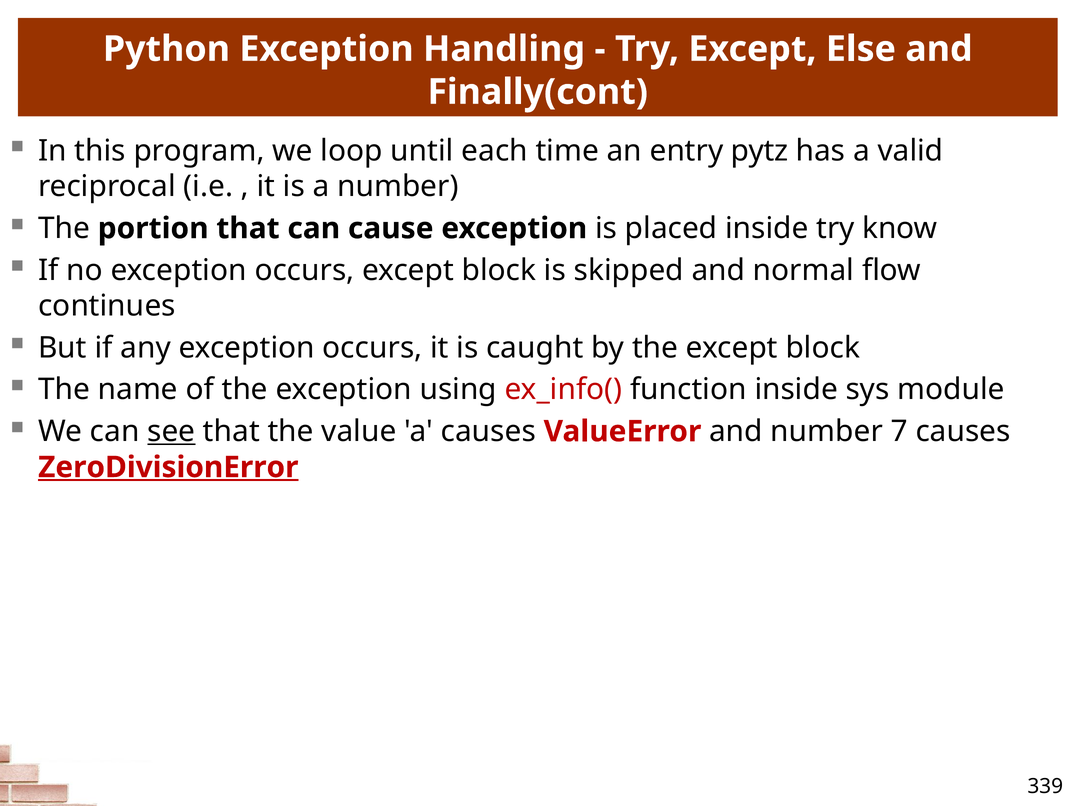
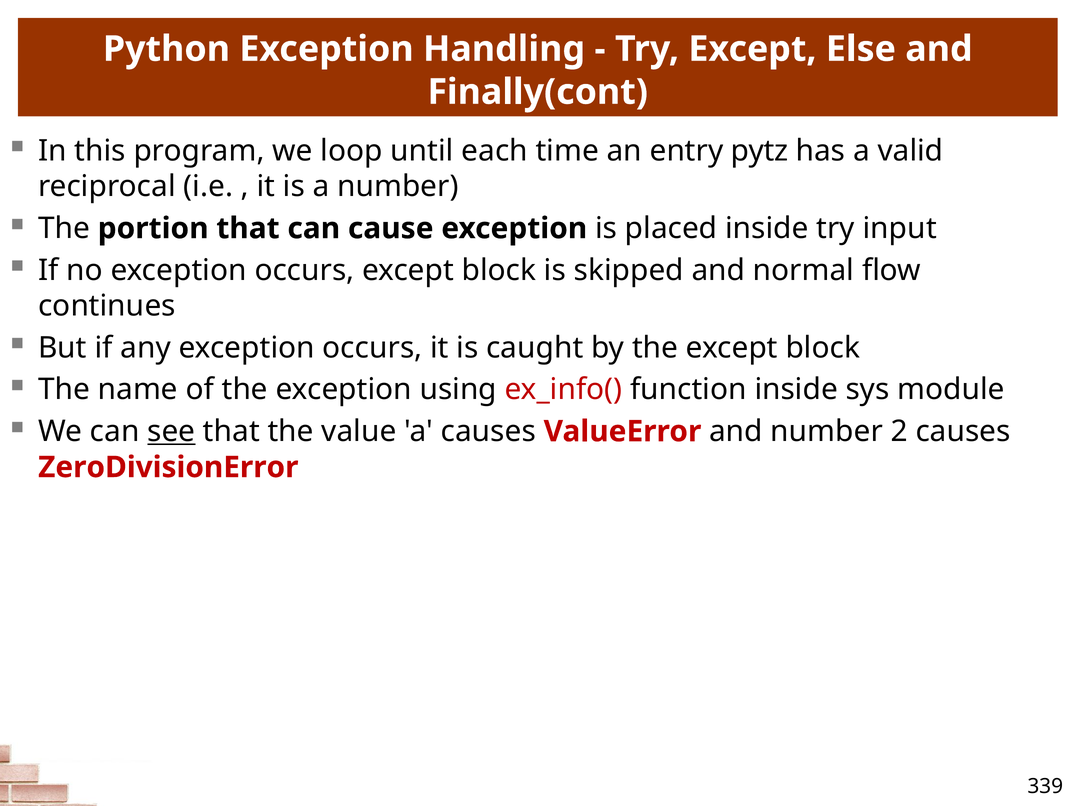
know: know -> input
7: 7 -> 2
ZeroDivisionError underline: present -> none
